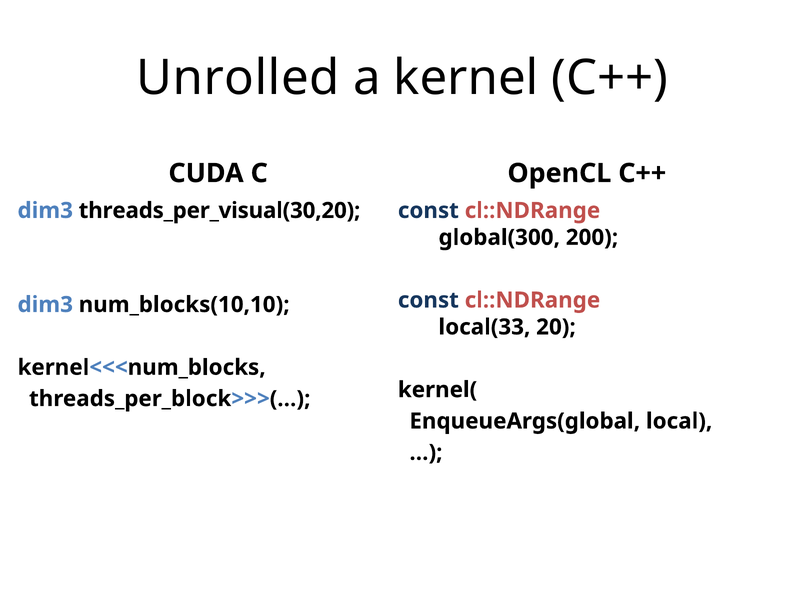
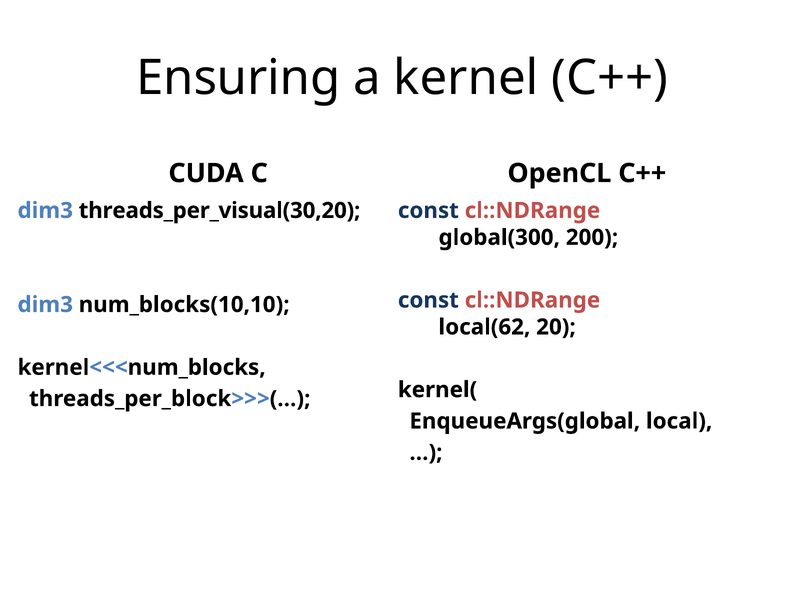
Unrolled: Unrolled -> Ensuring
local(33: local(33 -> local(62
